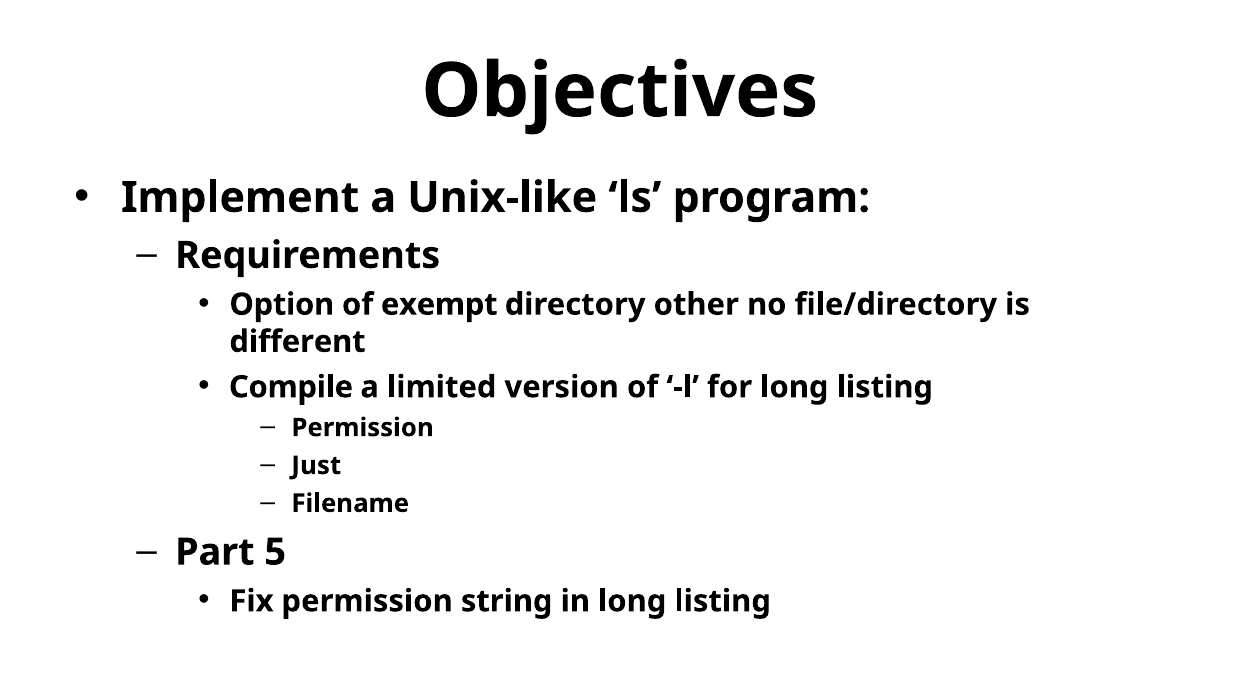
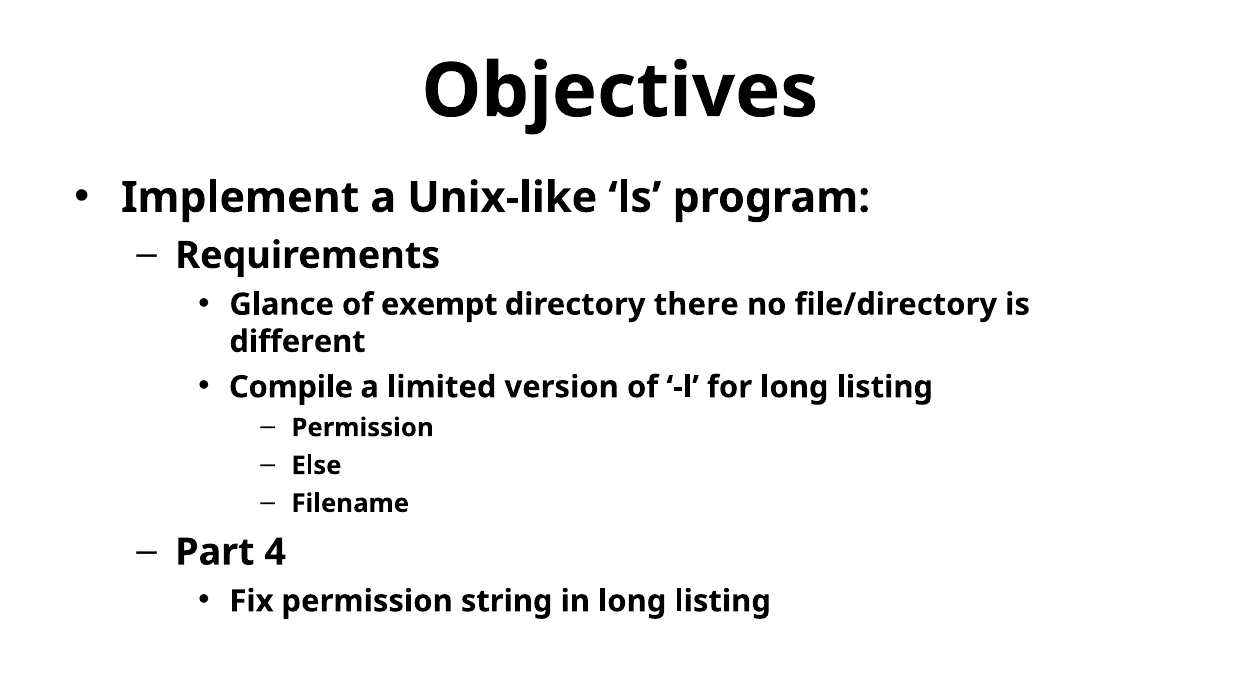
Option: Option -> Glance
other: other -> there
Just: Just -> Else
5: 5 -> 4
